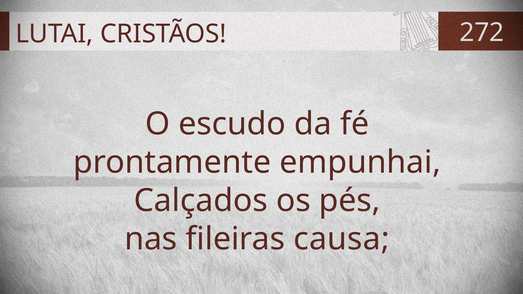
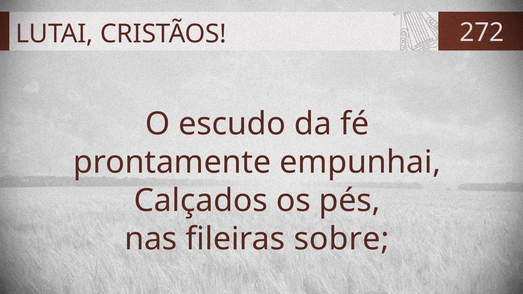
causa: causa -> sobre
